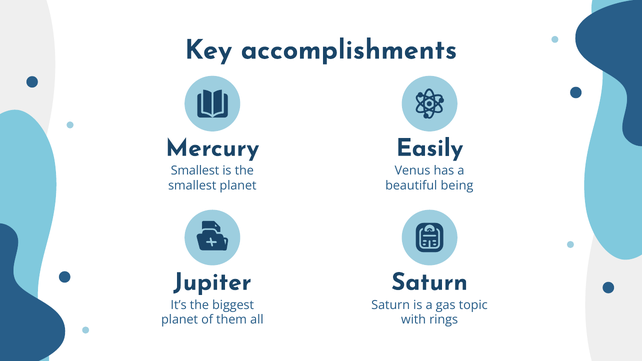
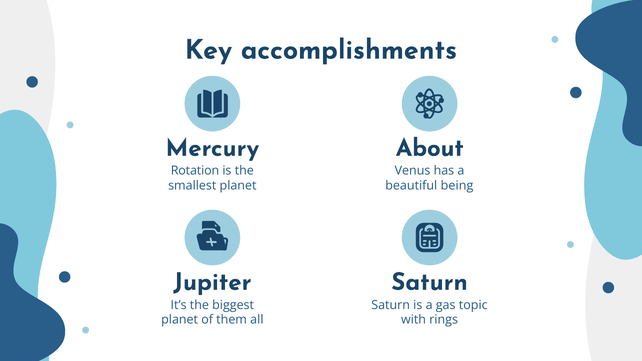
Easily: Easily -> About
Smallest at (195, 171): Smallest -> Rotation
